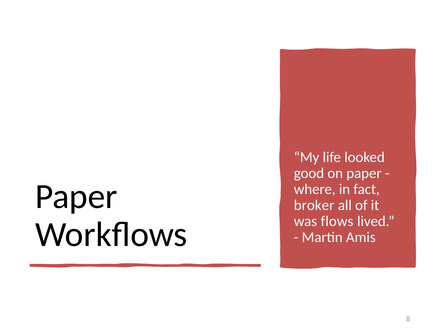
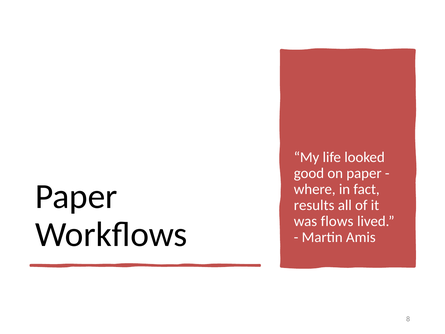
broker: broker -> results
